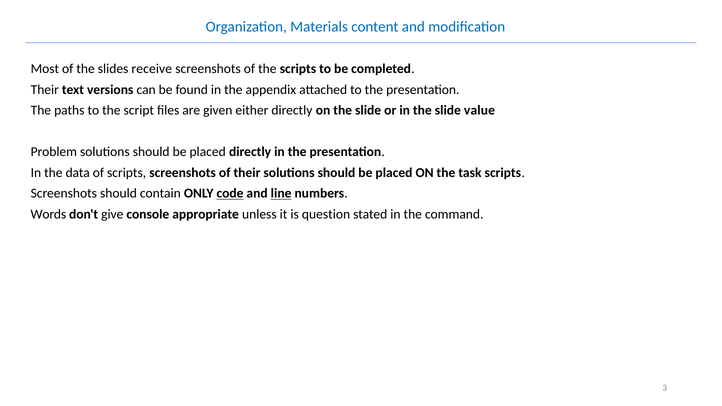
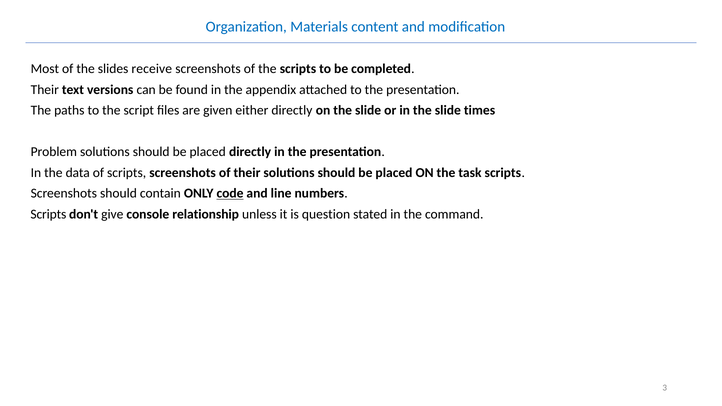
value: value -> times
line underline: present -> none
Words at (48, 214): Words -> Scripts
appropriate: appropriate -> relationship
